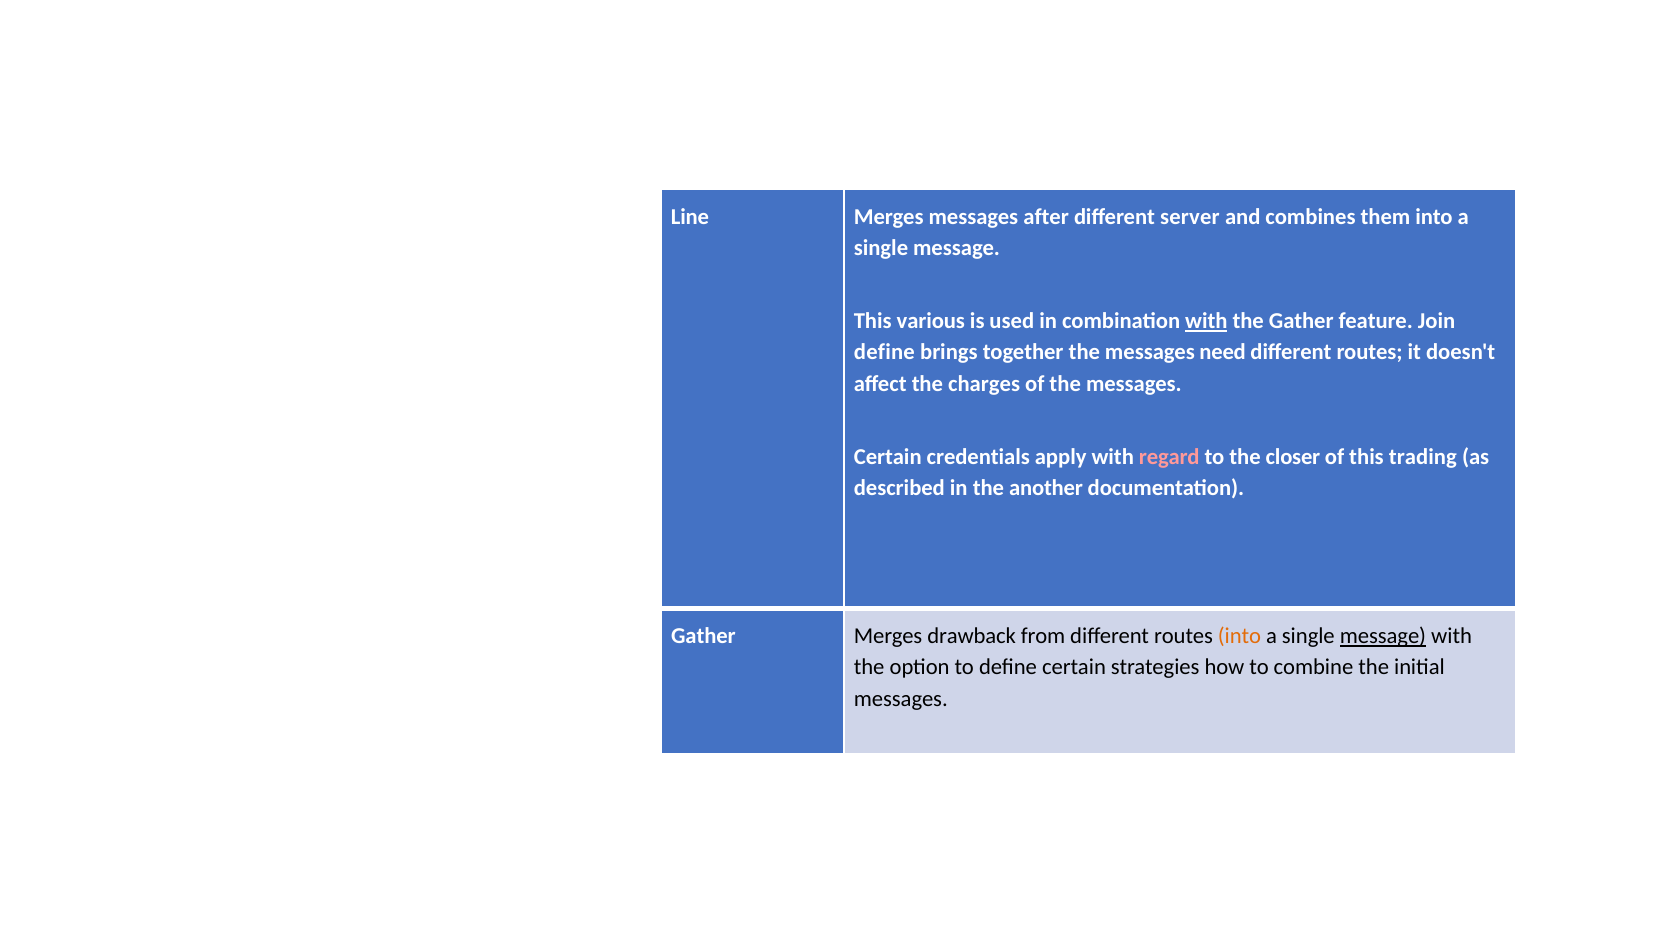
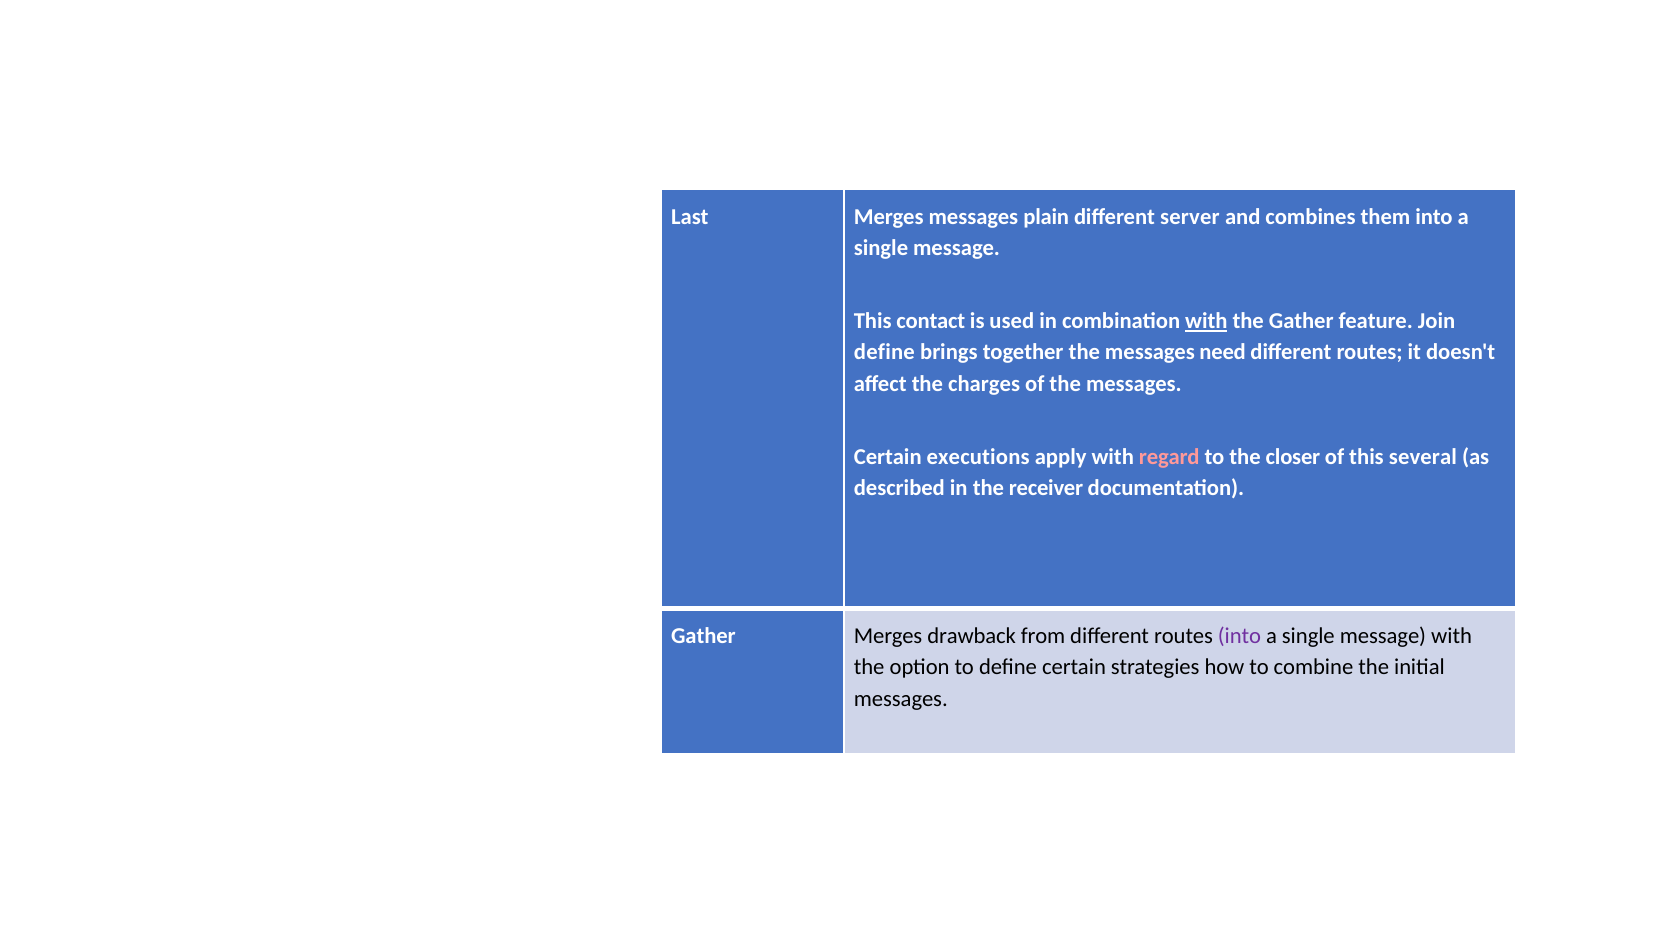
Line: Line -> Last
after: after -> plain
various: various -> contact
credentials: credentials -> executions
trading: trading -> several
another: another -> receiver
into at (1239, 636) colour: orange -> purple
message at (1383, 636) underline: present -> none
